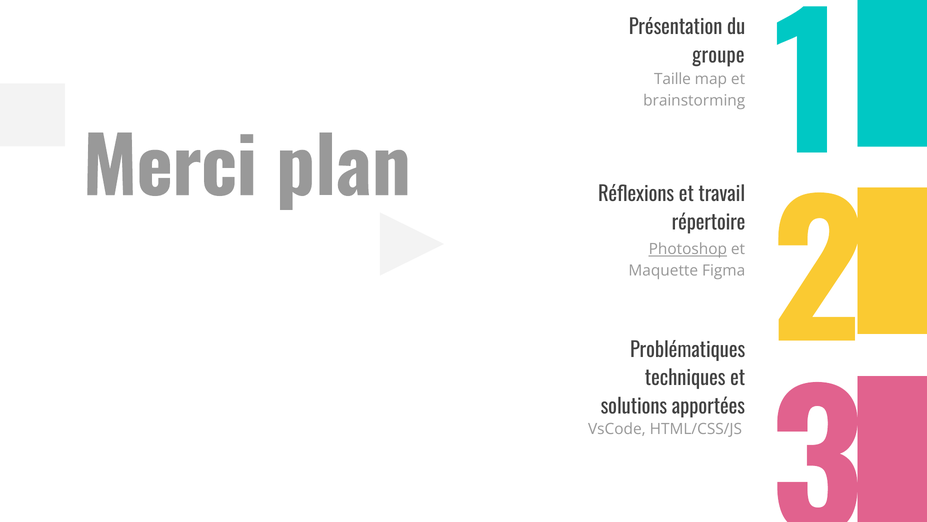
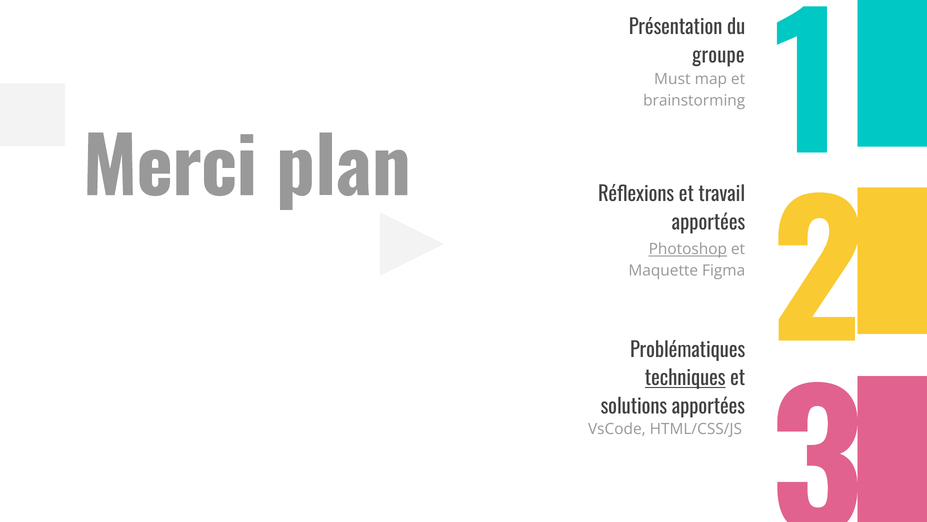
Taille: Taille -> Must
répertoire at (709, 223): répertoire -> apportées
techniques underline: none -> present
